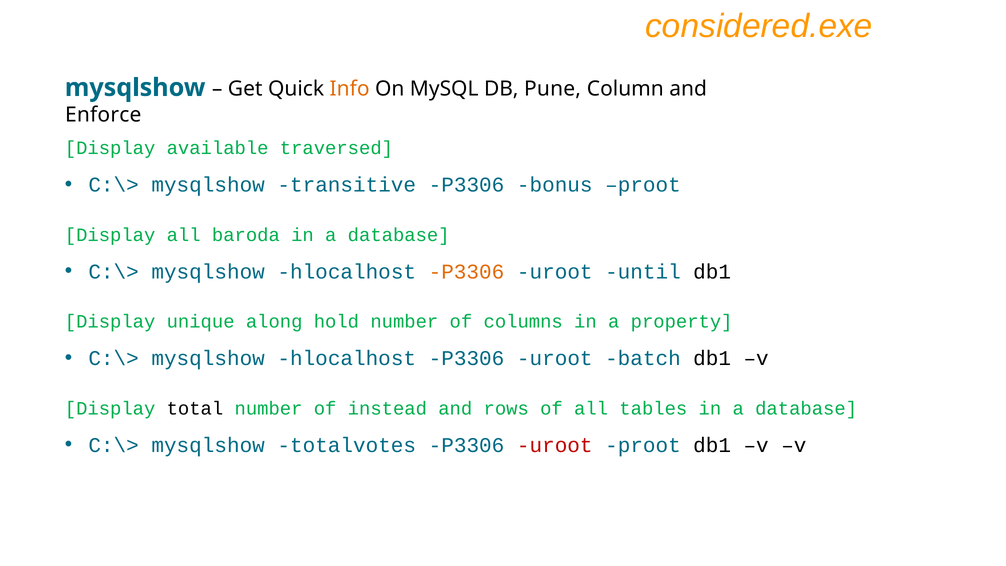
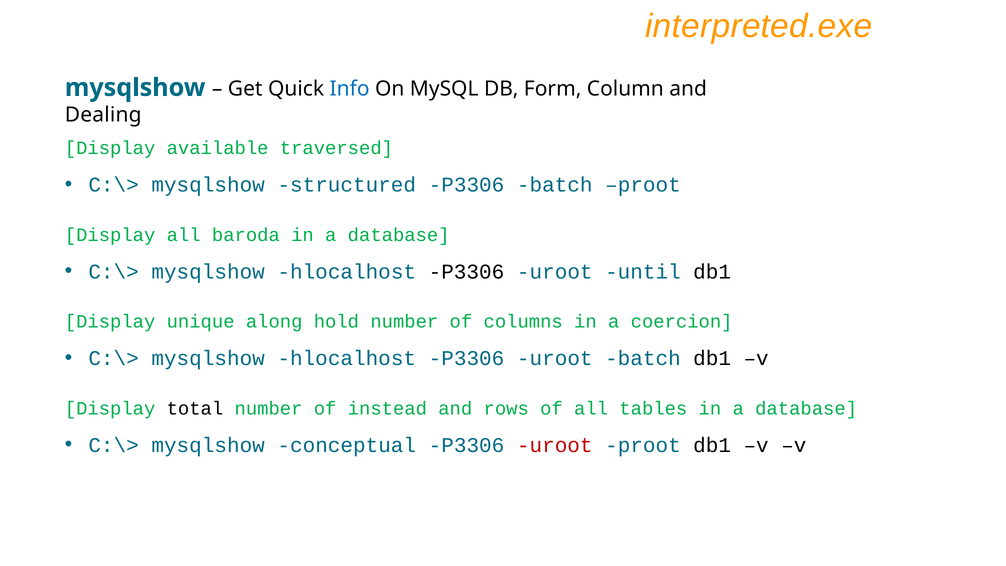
considered.exe: considered.exe -> interpreted.exe
Info colour: orange -> blue
Pune: Pune -> Form
Enforce: Enforce -> Dealing
transitive: transitive -> structured
P3306 bonus: bonus -> batch
P3306 at (466, 272) colour: orange -> black
property: property -> coercion
totalvotes: totalvotes -> conceptual
